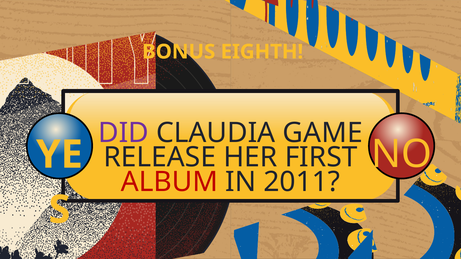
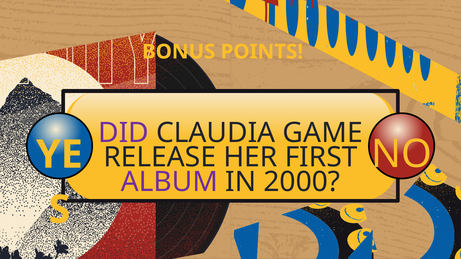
EIGHTH: EIGHTH -> POINTS
ALBUM colour: red -> purple
2011: 2011 -> 2000
